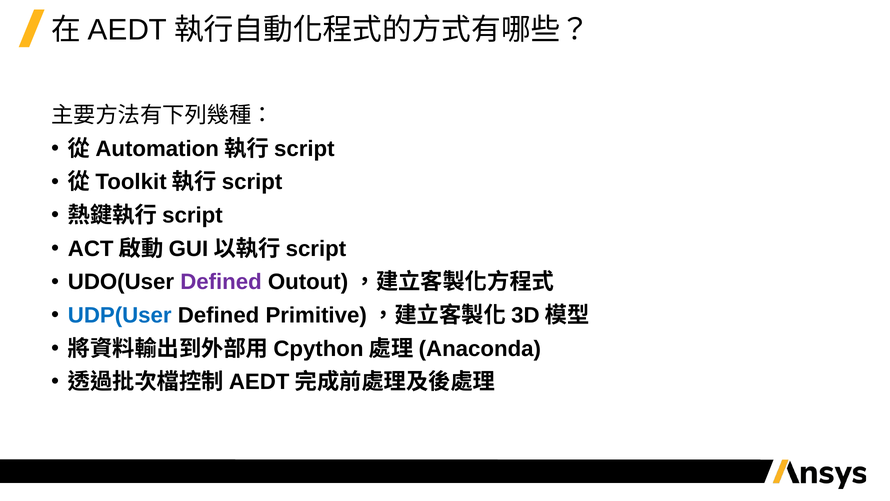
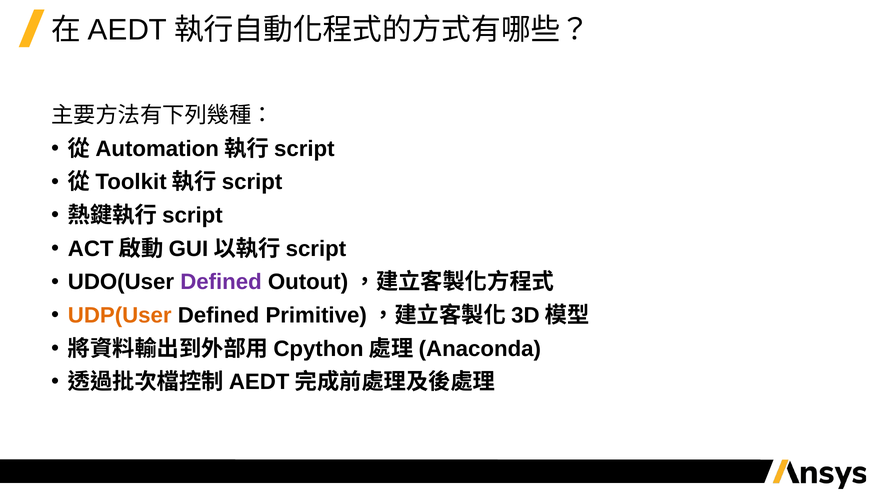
UDP(User colour: blue -> orange
